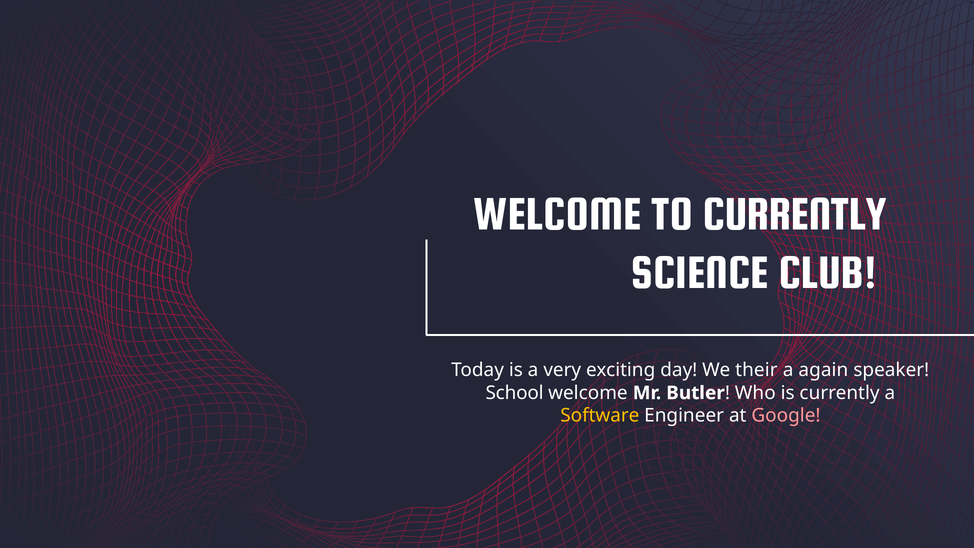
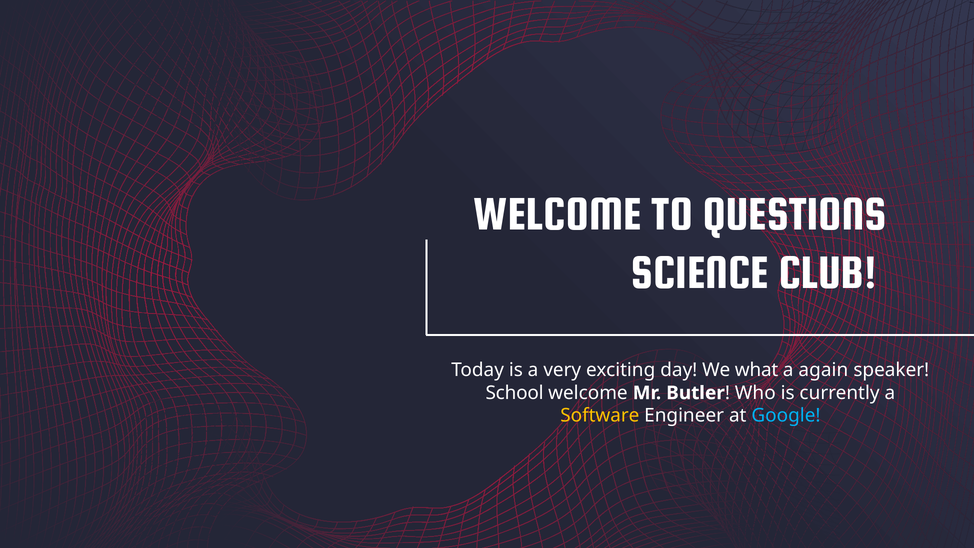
TO CURRENTLY: CURRENTLY -> QUESTIONS
their: their -> what
Google colour: pink -> light blue
